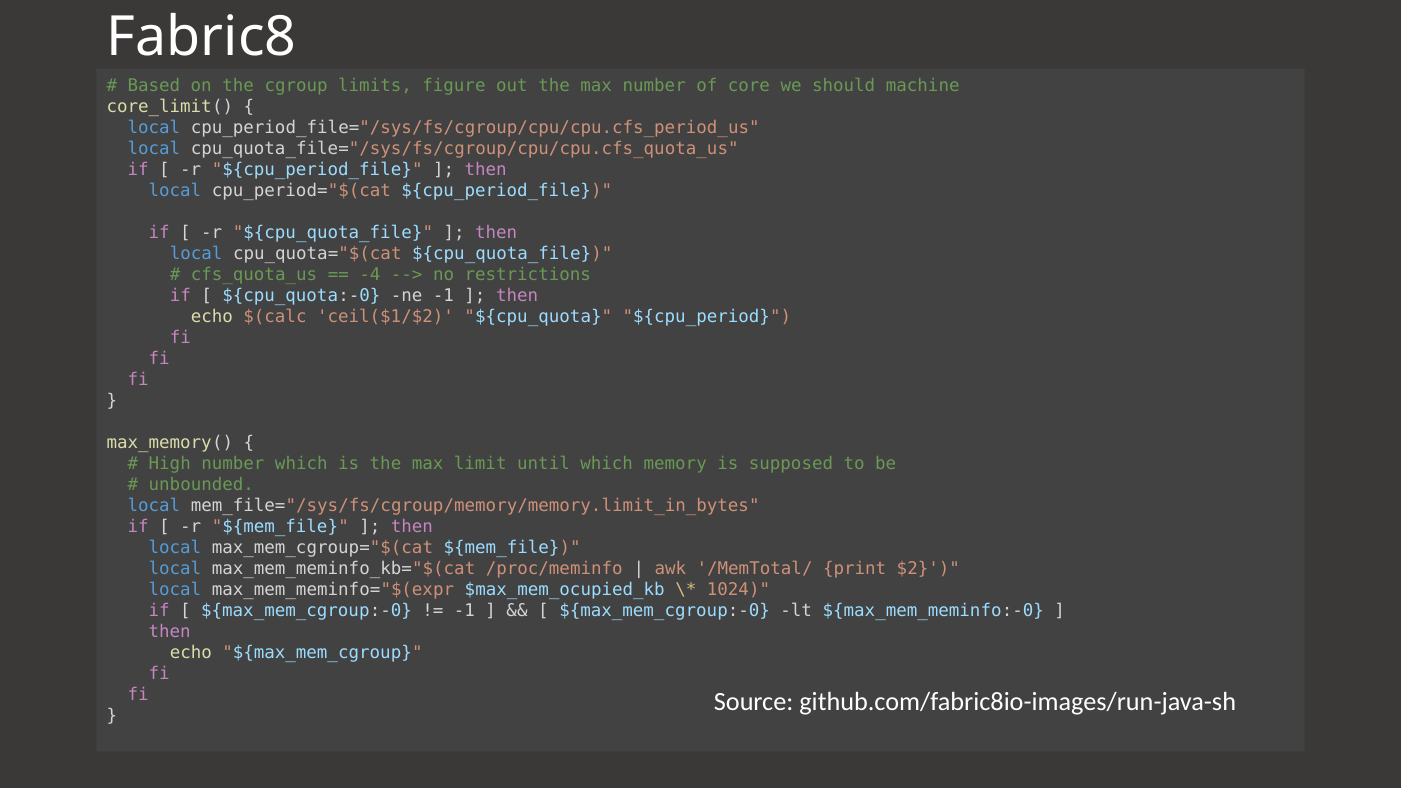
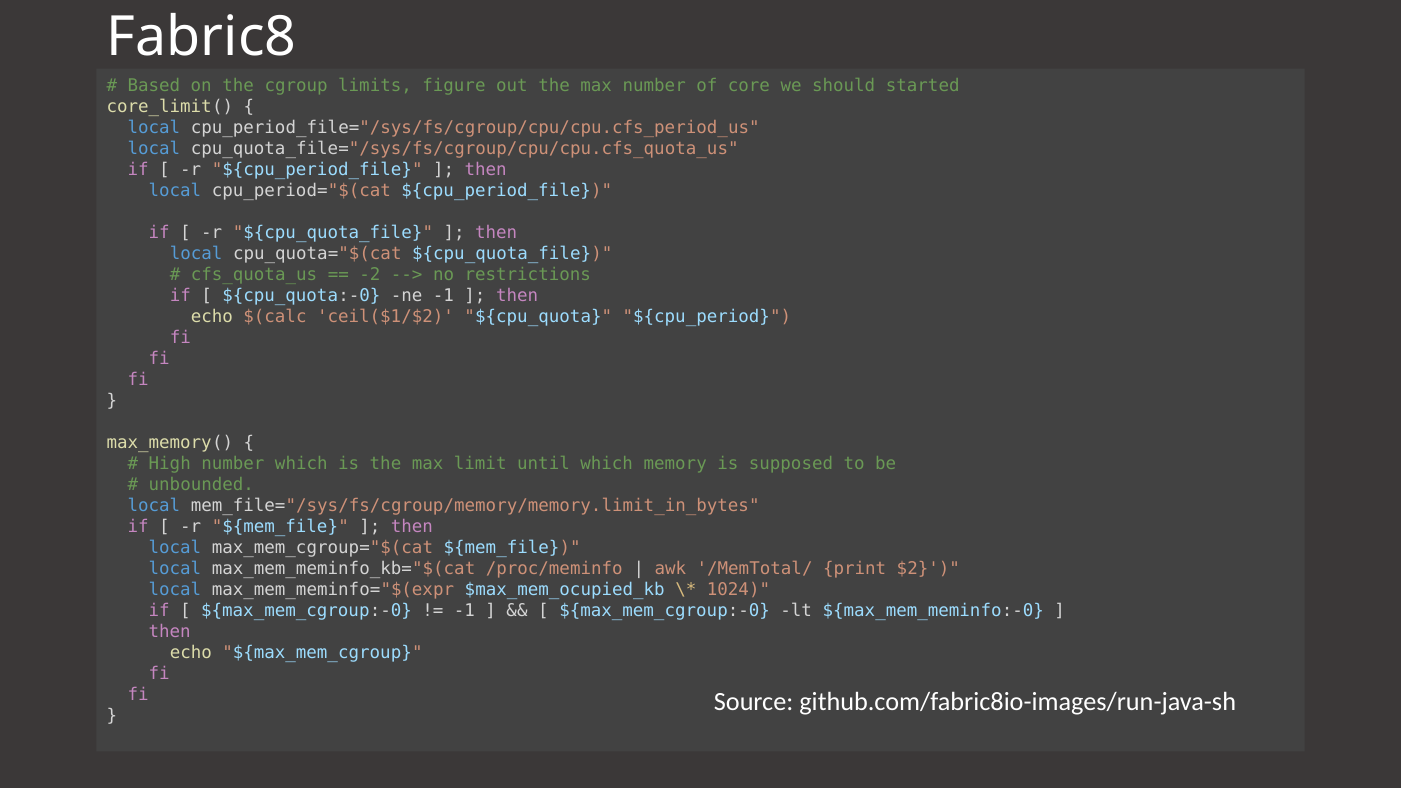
machine: machine -> started
-4: -4 -> -2
